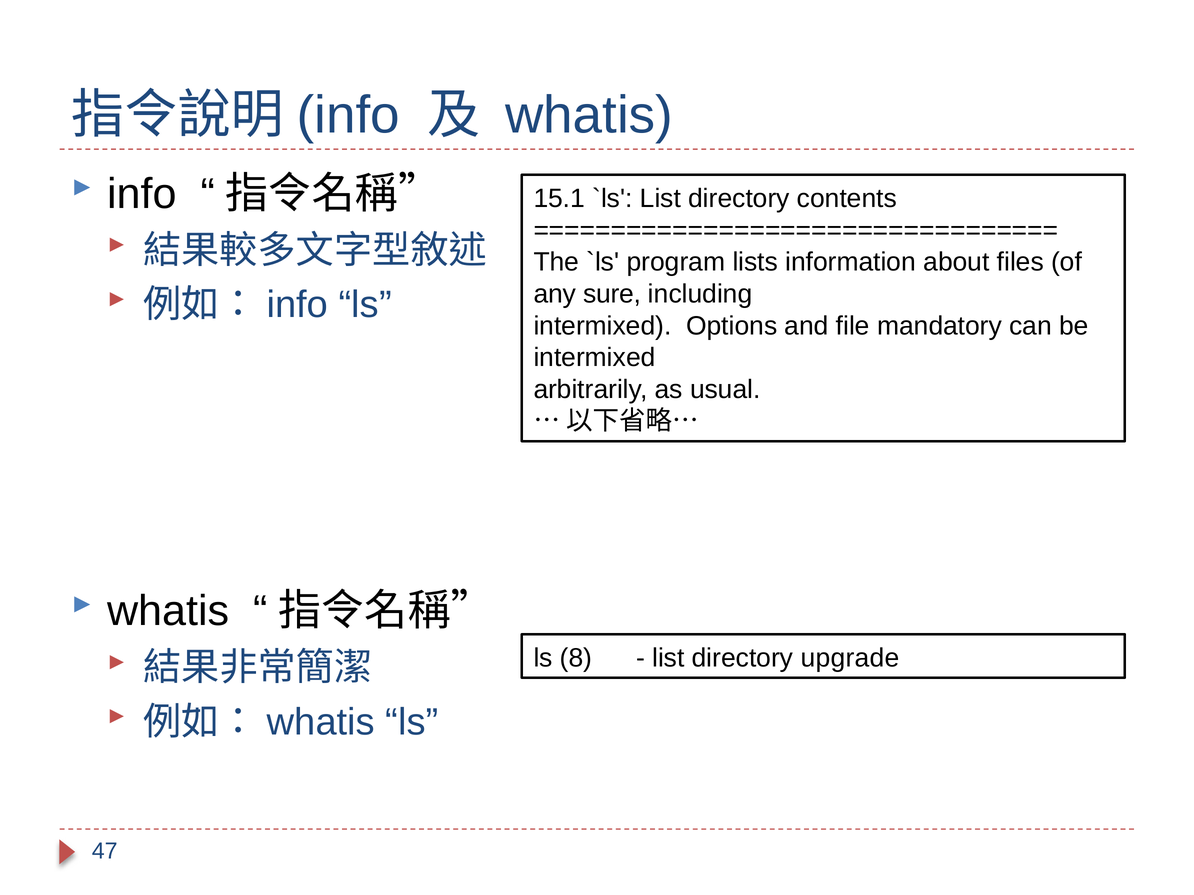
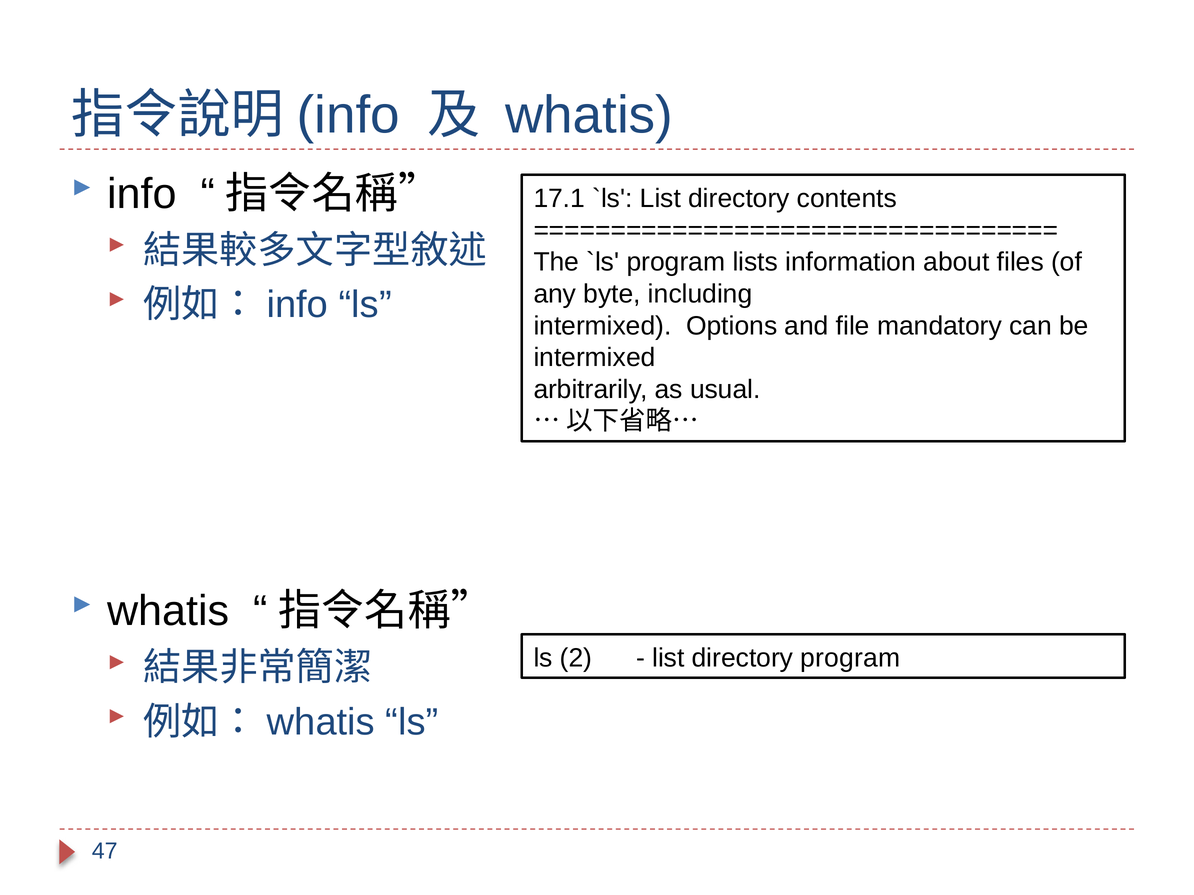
15.1: 15.1 -> 17.1
sure: sure -> byte
8: 8 -> 2
directory upgrade: upgrade -> program
